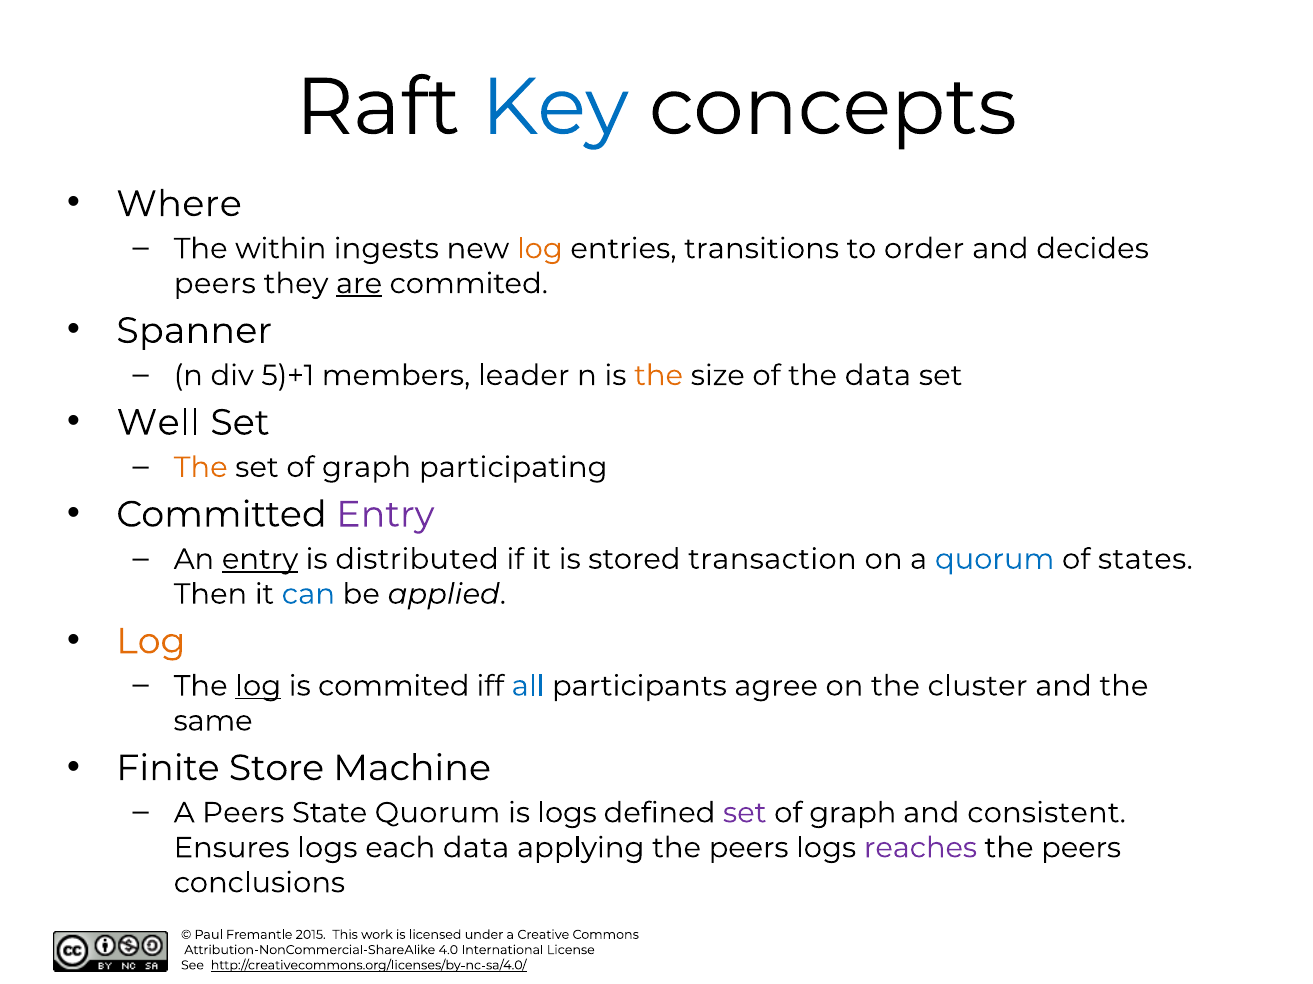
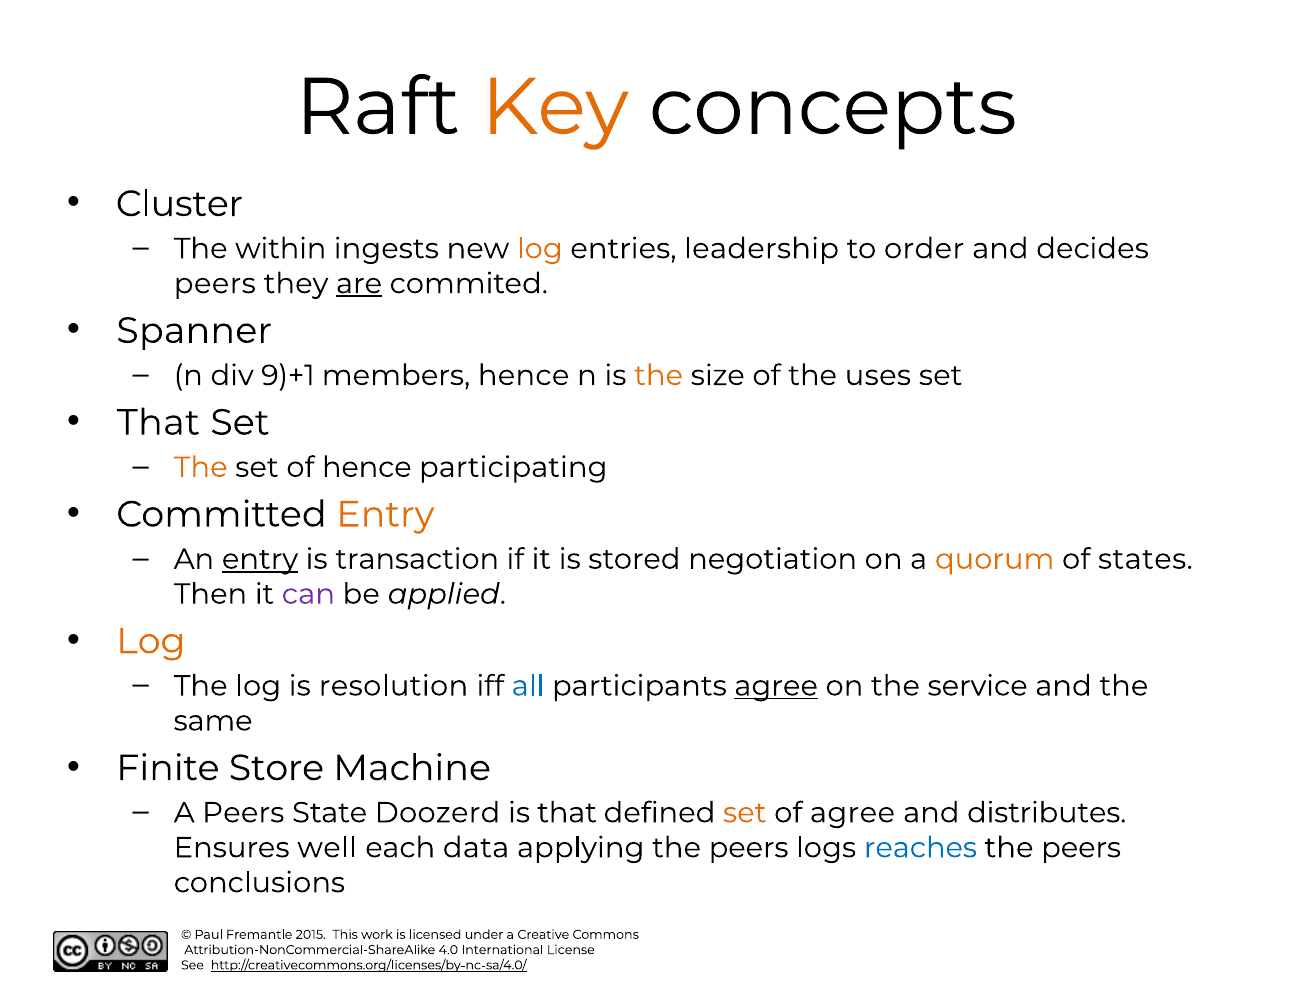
Key colour: blue -> orange
Where: Where -> Cluster
transitions: transitions -> leadership
5)+1: 5)+1 -> 9)+1
members leader: leader -> hence
the data: data -> uses
Well at (158, 423): Well -> That
graph at (367, 468): graph -> hence
Entry at (385, 515) colour: purple -> orange
distributed: distributed -> transaction
transaction: transaction -> negotiation
quorum at (995, 560) colour: blue -> orange
can colour: blue -> purple
log at (258, 686) underline: present -> none
is commited: commited -> resolution
agree at (776, 686) underline: none -> present
cluster: cluster -> service
State Quorum: Quorum -> Doozerd
is logs: logs -> that
set at (745, 813) colour: purple -> orange
graph at (853, 813): graph -> agree
consistent: consistent -> distributes
Ensures logs: logs -> well
reaches colour: purple -> blue
